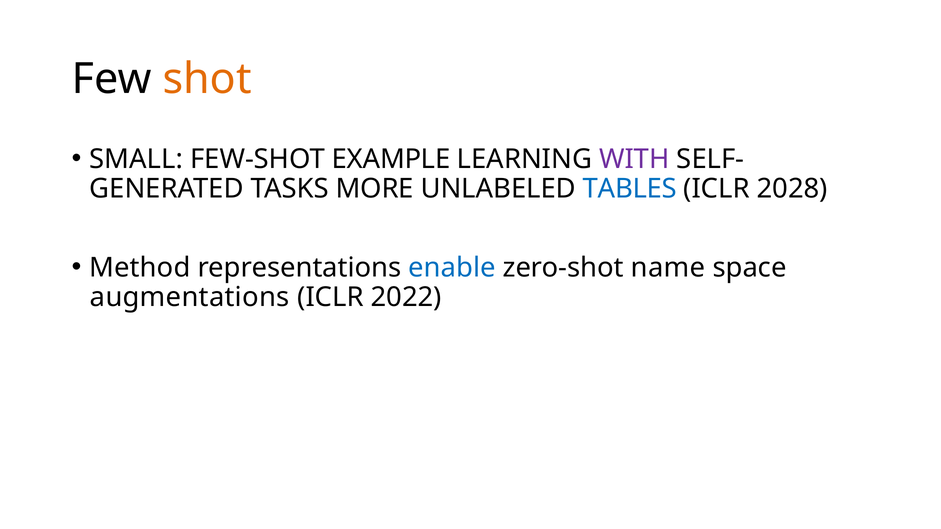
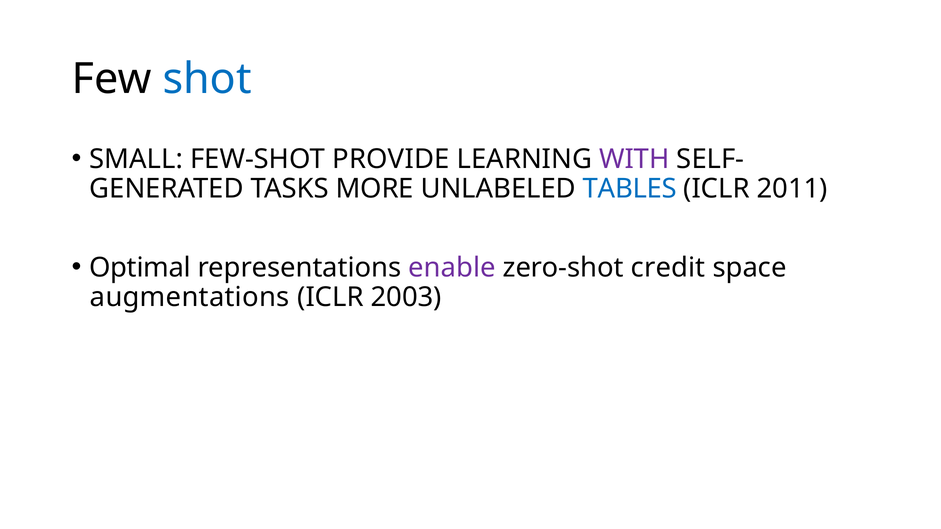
shot colour: orange -> blue
EXAMPLE: EXAMPLE -> PROVIDE
2028: 2028 -> 2011
Method: Method -> Optimal
enable colour: blue -> purple
name: name -> credit
2022: 2022 -> 2003
